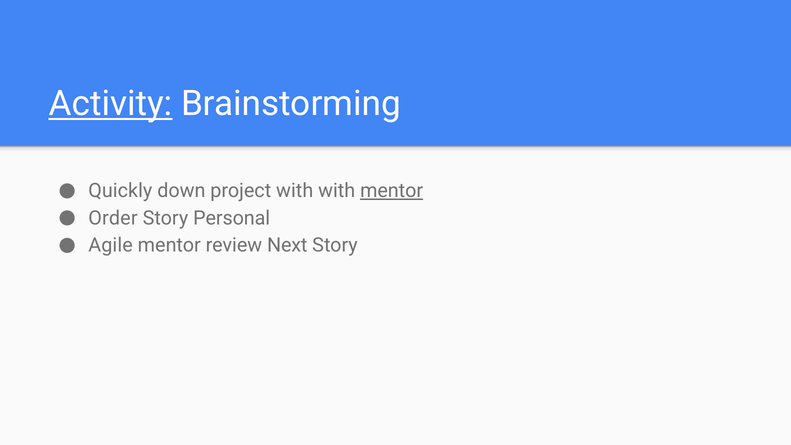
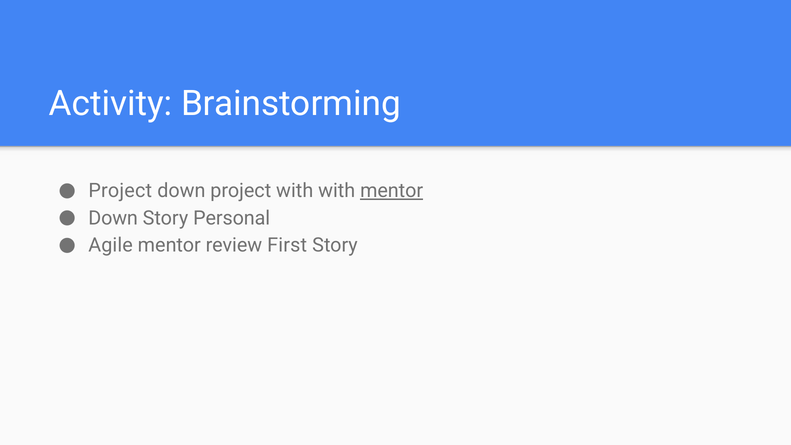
Activity underline: present -> none
Quickly at (120, 191): Quickly -> Project
Order at (113, 218): Order -> Down
Next: Next -> First
